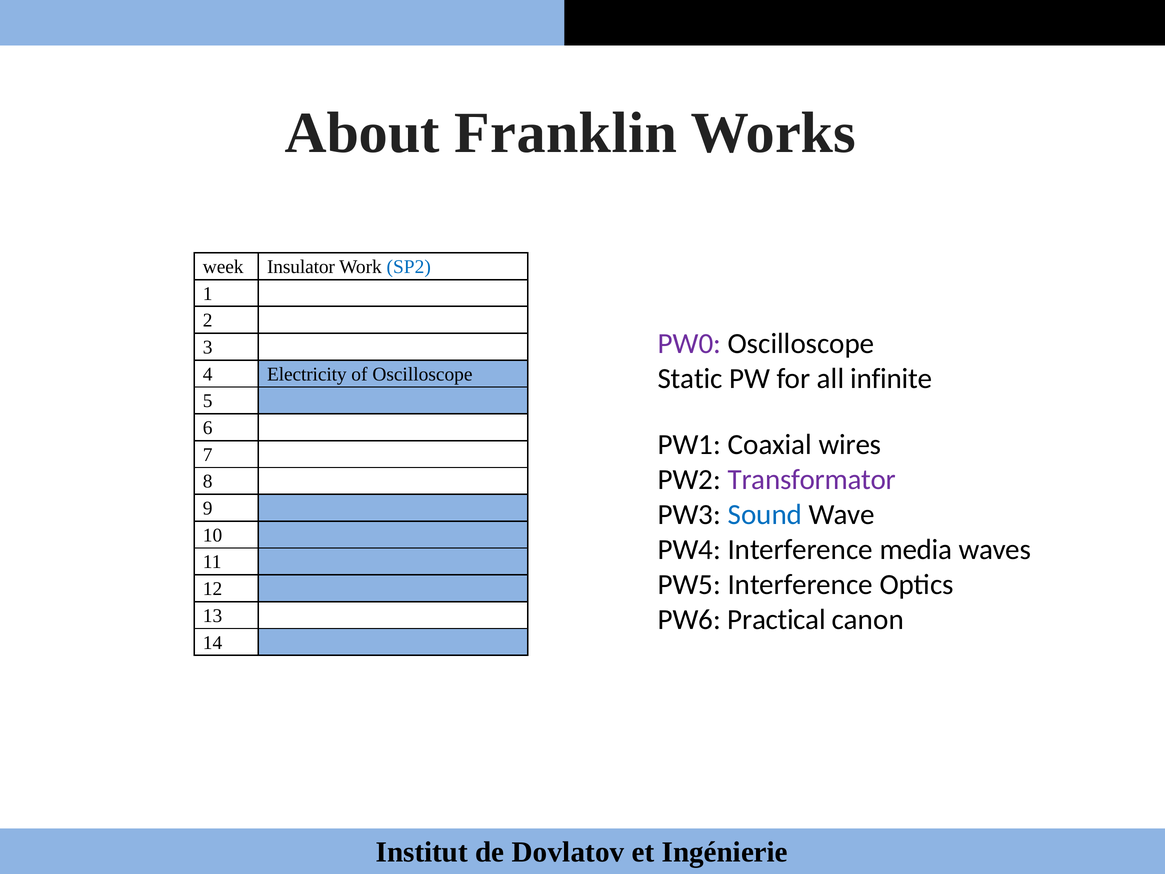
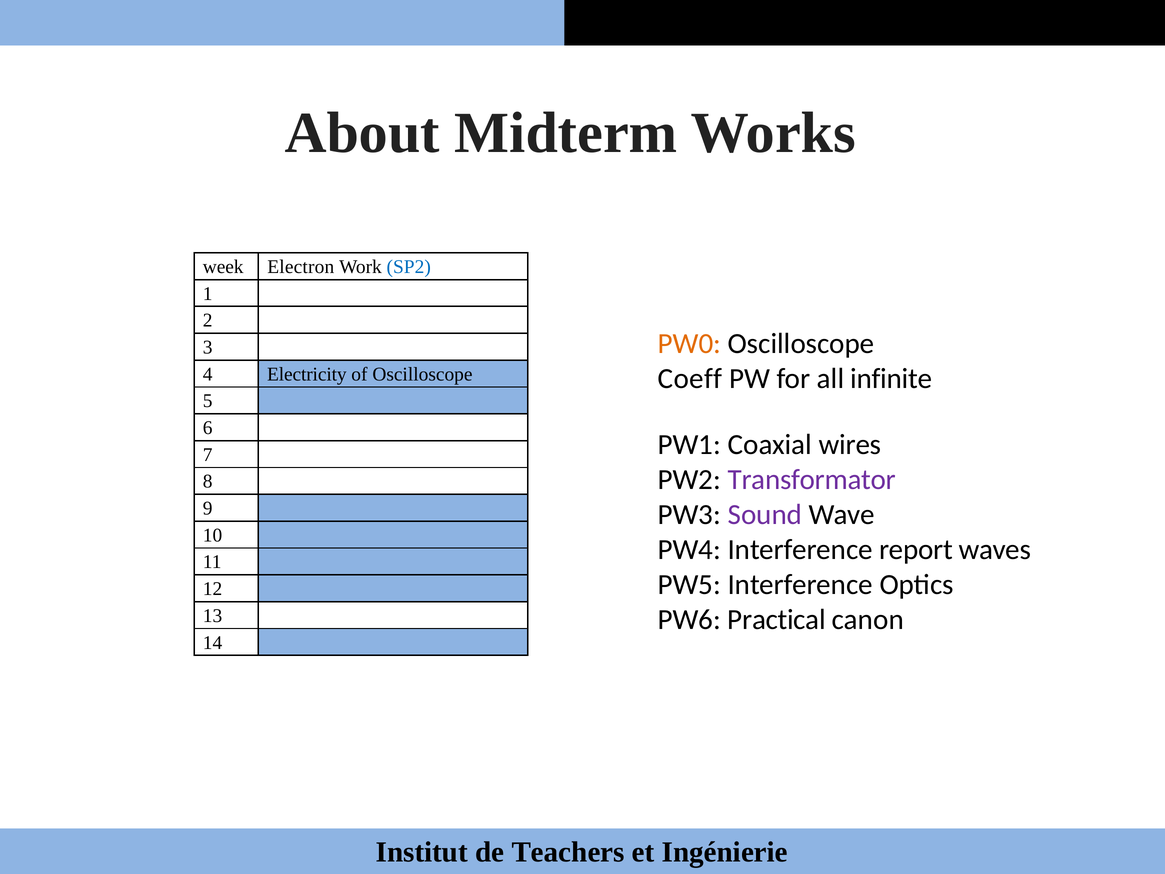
Franklin: Franklin -> Midterm
Insulator: Insulator -> Electron
PW0 colour: purple -> orange
Static: Static -> Coeff
Sound colour: blue -> purple
media: media -> report
Dovlatov: Dovlatov -> Teachers
